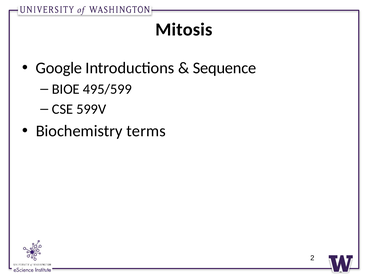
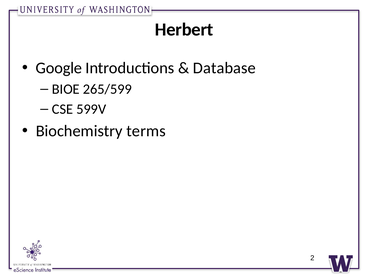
Mitosis: Mitosis -> Herbert
Sequence: Sequence -> Database
495/599: 495/599 -> 265/599
